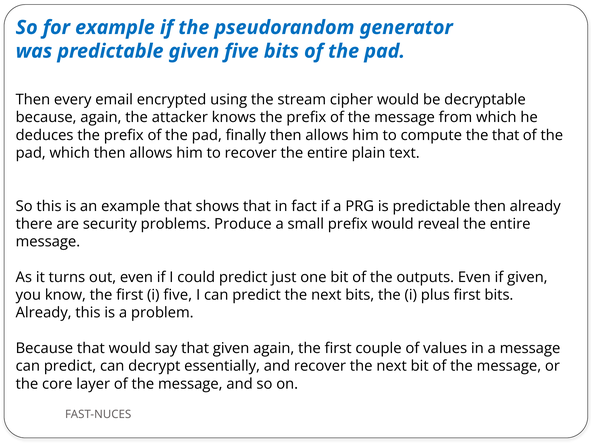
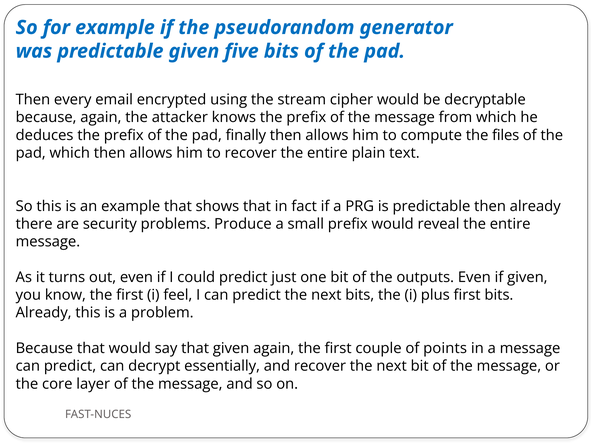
the that: that -> files
i five: five -> feel
values: values -> points
